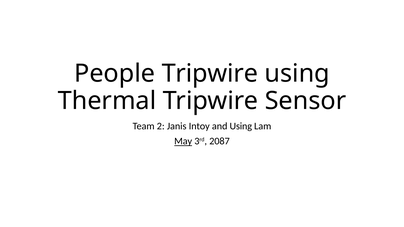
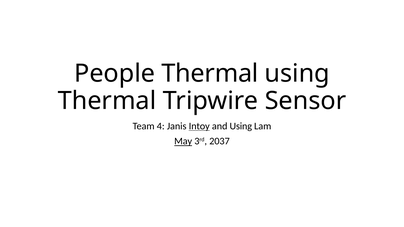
People Tripwire: Tripwire -> Thermal
2: 2 -> 4
Intoy underline: none -> present
2087: 2087 -> 2037
